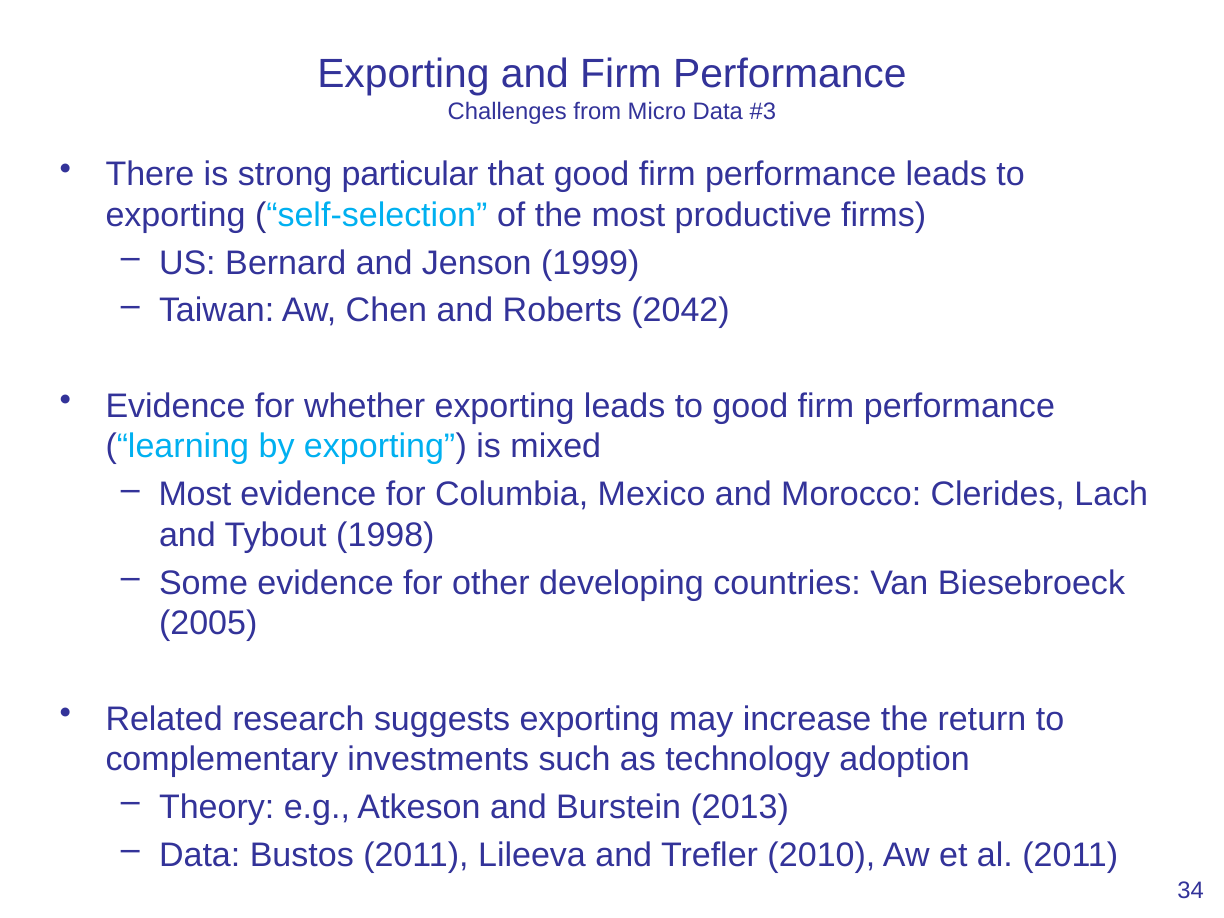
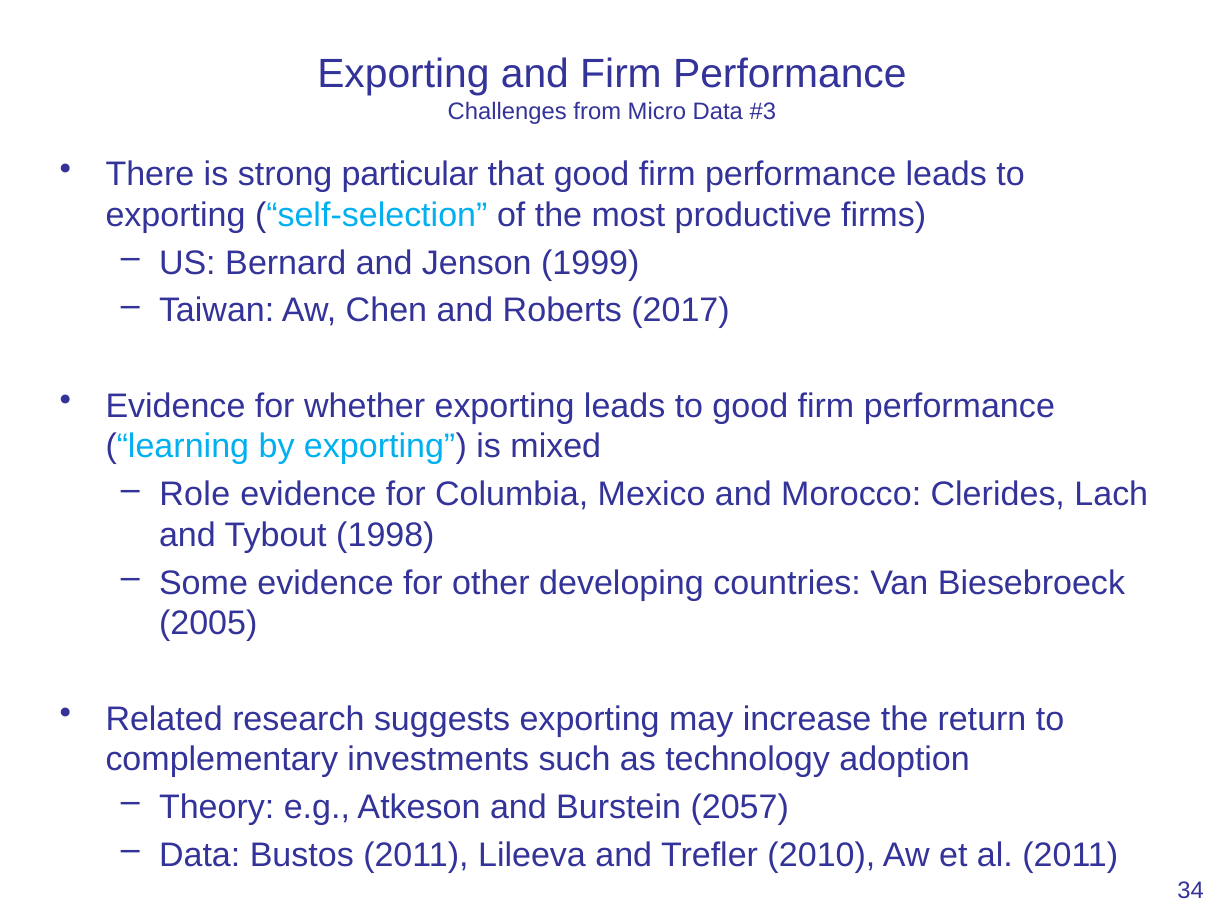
2042: 2042 -> 2017
Most at (195, 494): Most -> Role
2013: 2013 -> 2057
